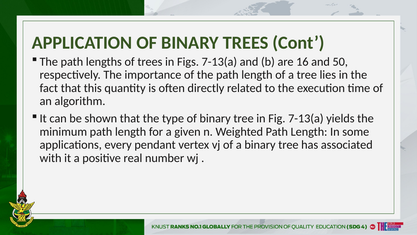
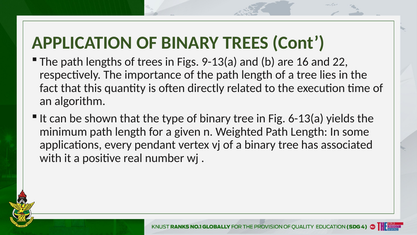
Figs 7-13(a: 7-13(a -> 9-13(a
50: 50 -> 22
Fig 7-13(a: 7-13(a -> 6-13(a
